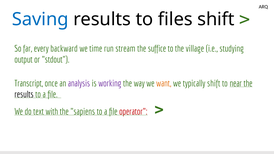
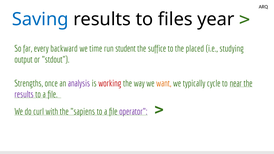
files shift: shift -> year
stream: stream -> student
village: village -> placed
Transcript: Transcript -> Strengths
working colour: purple -> red
typically shift: shift -> cycle
results at (24, 94) colour: black -> purple
text: text -> curl
operator colour: red -> purple
